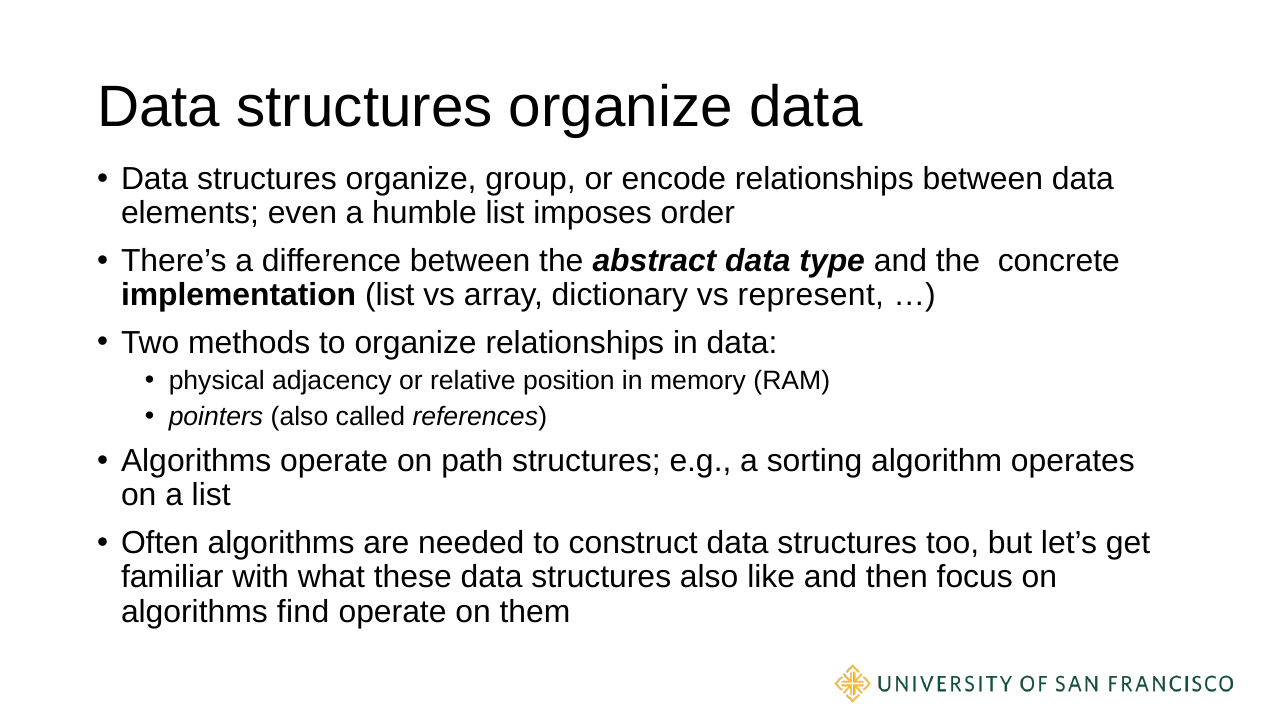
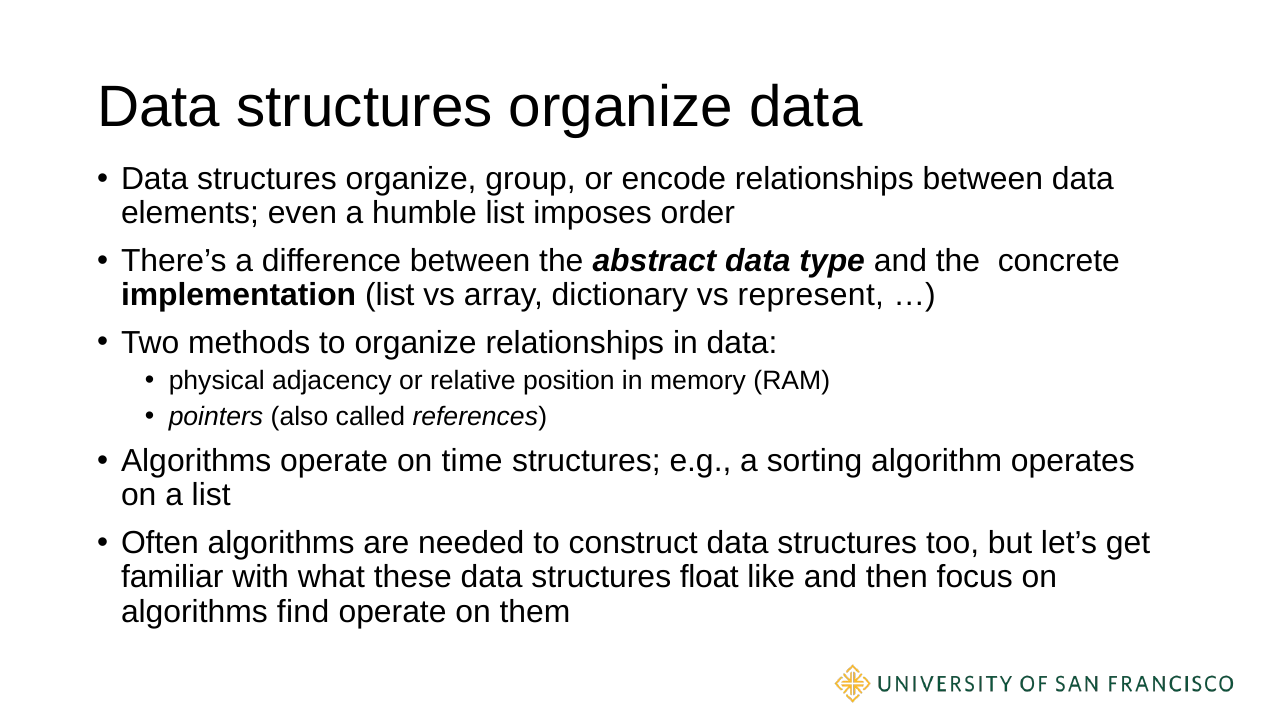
path: path -> time
structures also: also -> float
